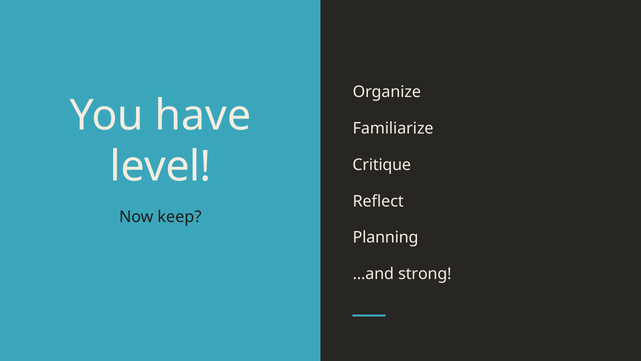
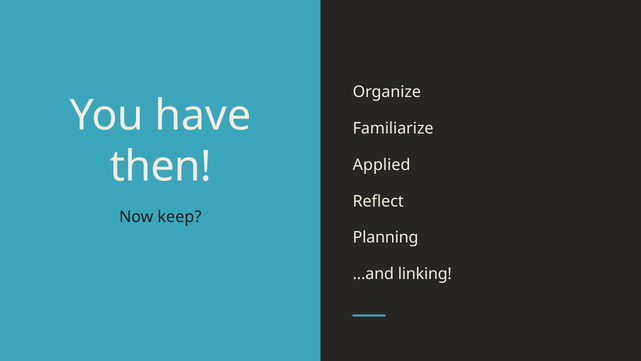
level: level -> then
Critique: Critique -> Applied
strong: strong -> linking
